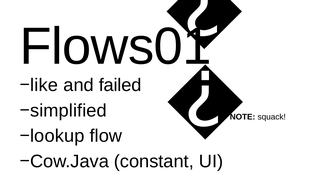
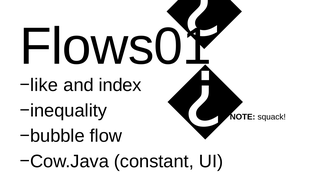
failed: failed -> index
simplified: simplified -> inequality
lookup: lookup -> bubble
